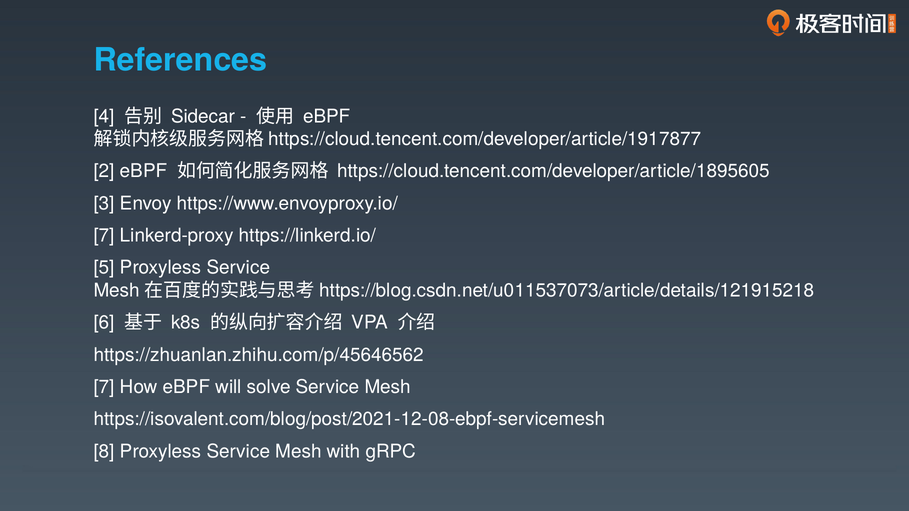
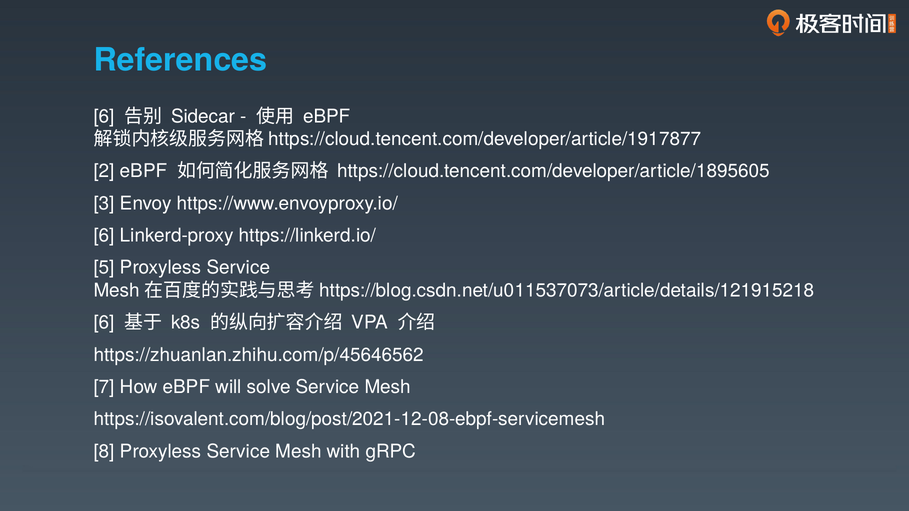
4 at (104, 116): 4 -> 6
7 at (104, 236): 7 -> 6
